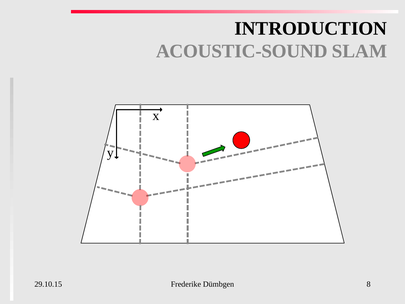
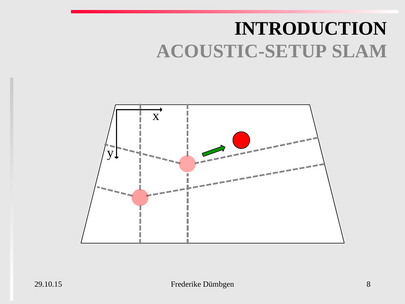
ACOUSTIC-SOUND: ACOUSTIC-SOUND -> ACOUSTIC-SETUP
